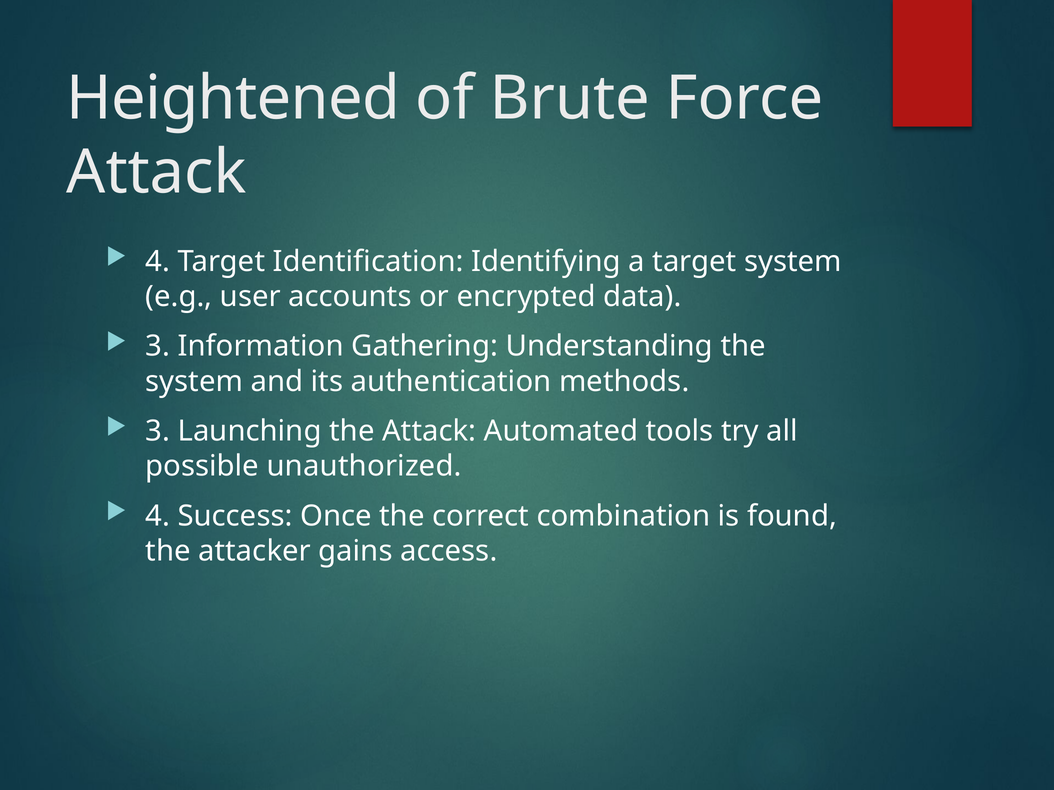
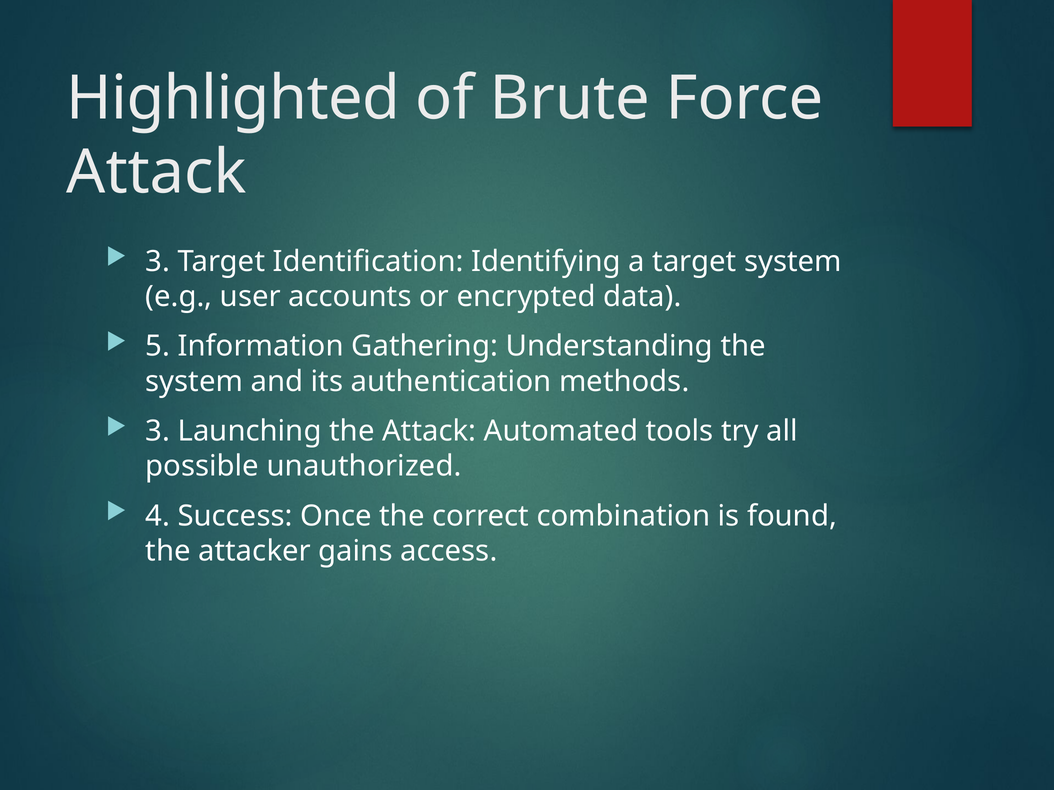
Heightened: Heightened -> Highlighted
4 at (158, 262): 4 -> 3
3 at (158, 346): 3 -> 5
